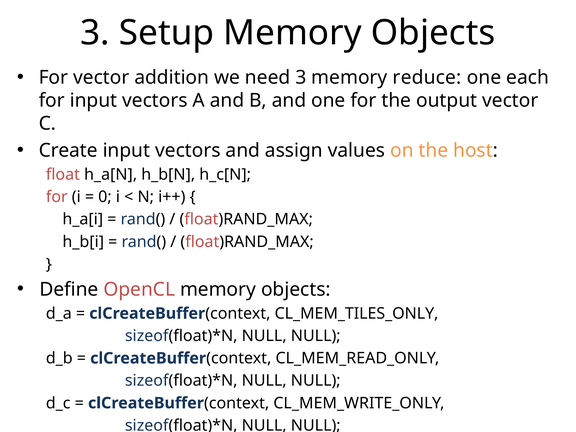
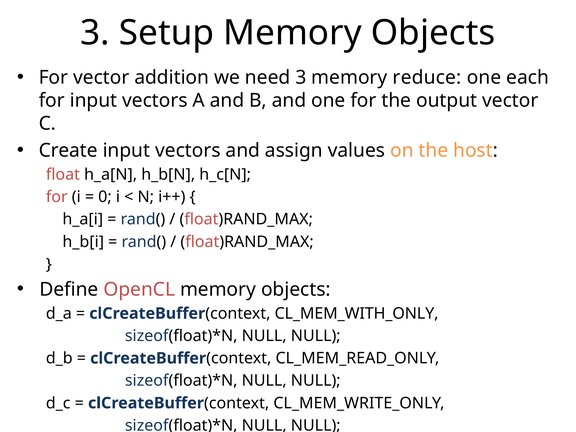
CL_MEM_TILES_ONLY: CL_MEM_TILES_ONLY -> CL_MEM_WITH_ONLY
